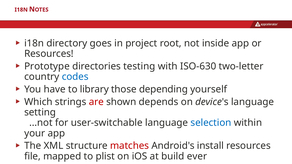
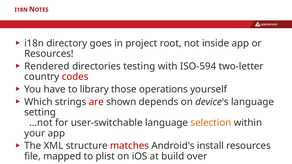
Prototype: Prototype -> Rendered
ISO-630: ISO-630 -> ISO-594
codes colour: blue -> red
depending: depending -> operations
selection colour: blue -> orange
ever: ever -> over
